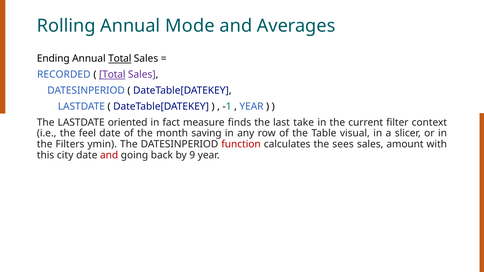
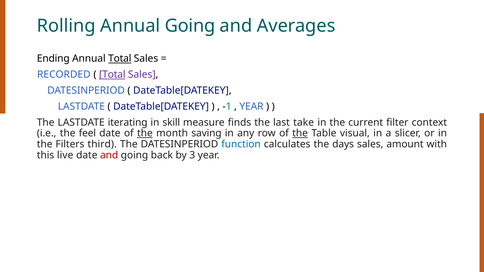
Annual Mode: Mode -> Going
oriented: oriented -> iterating
fact: fact -> skill
the at (145, 133) underline: none -> present
the at (300, 133) underline: none -> present
ymin: ymin -> third
function colour: red -> blue
sees: sees -> days
city: city -> live
9: 9 -> 3
